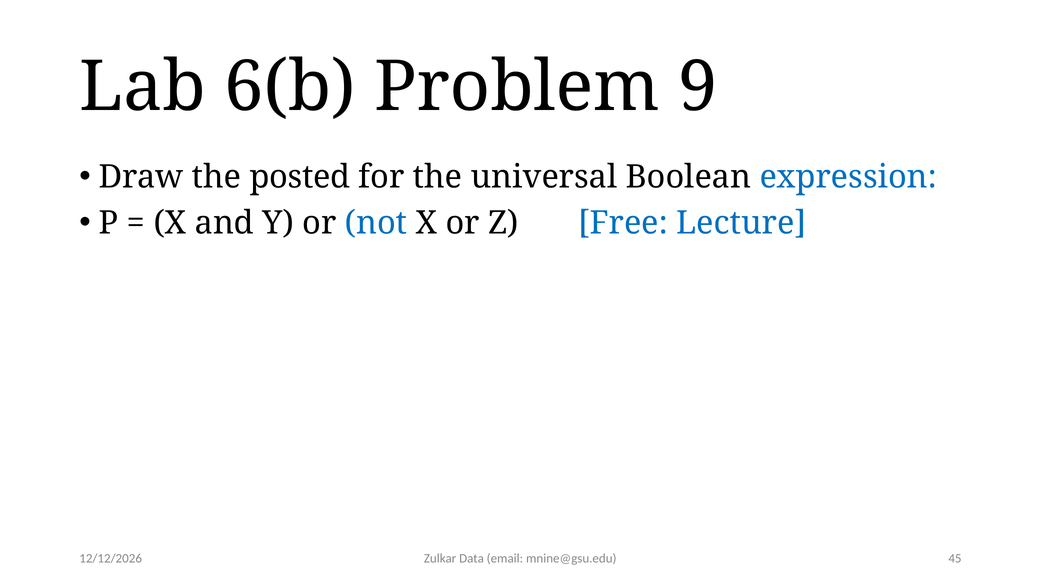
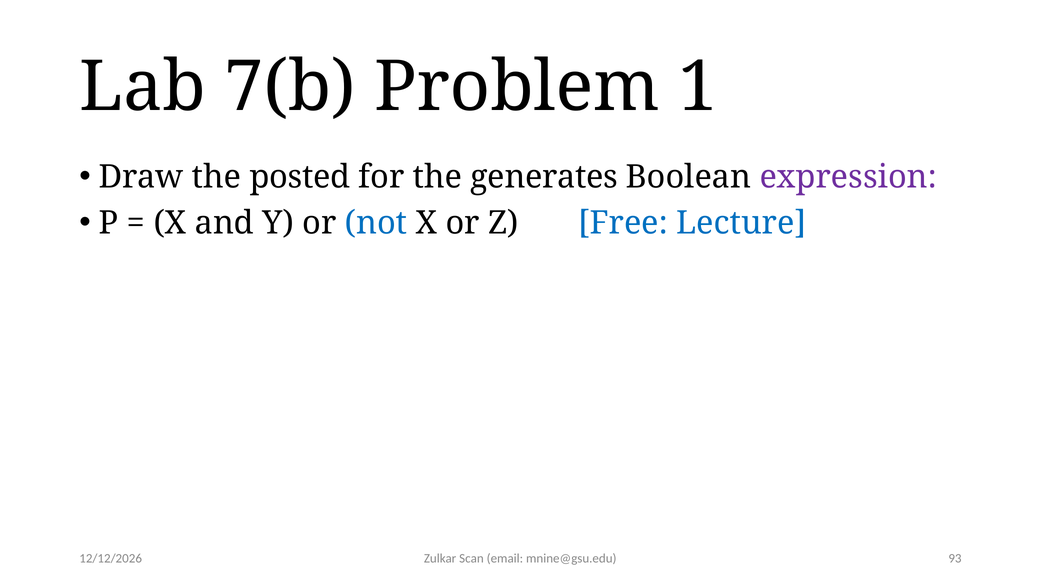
6(b: 6(b -> 7(b
9: 9 -> 1
universal: universal -> generates
expression colour: blue -> purple
Data: Data -> Scan
45: 45 -> 93
